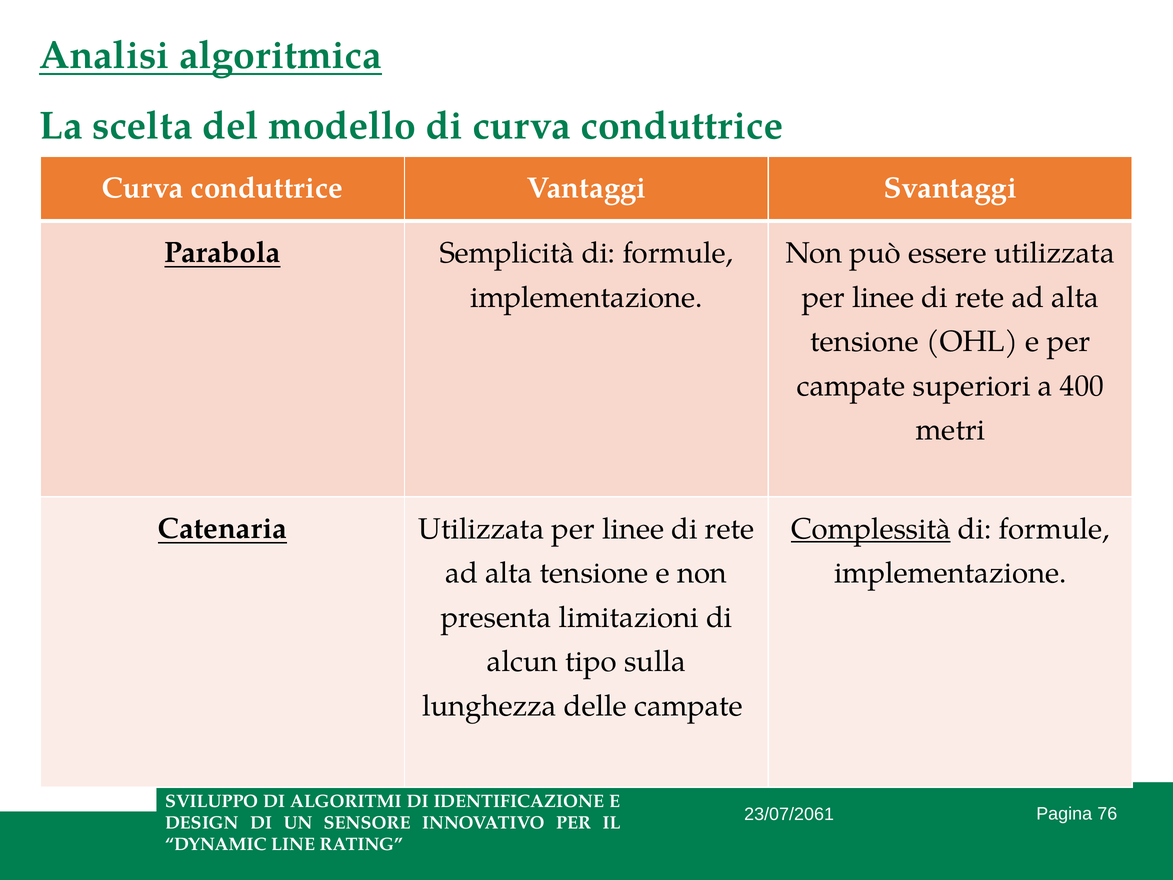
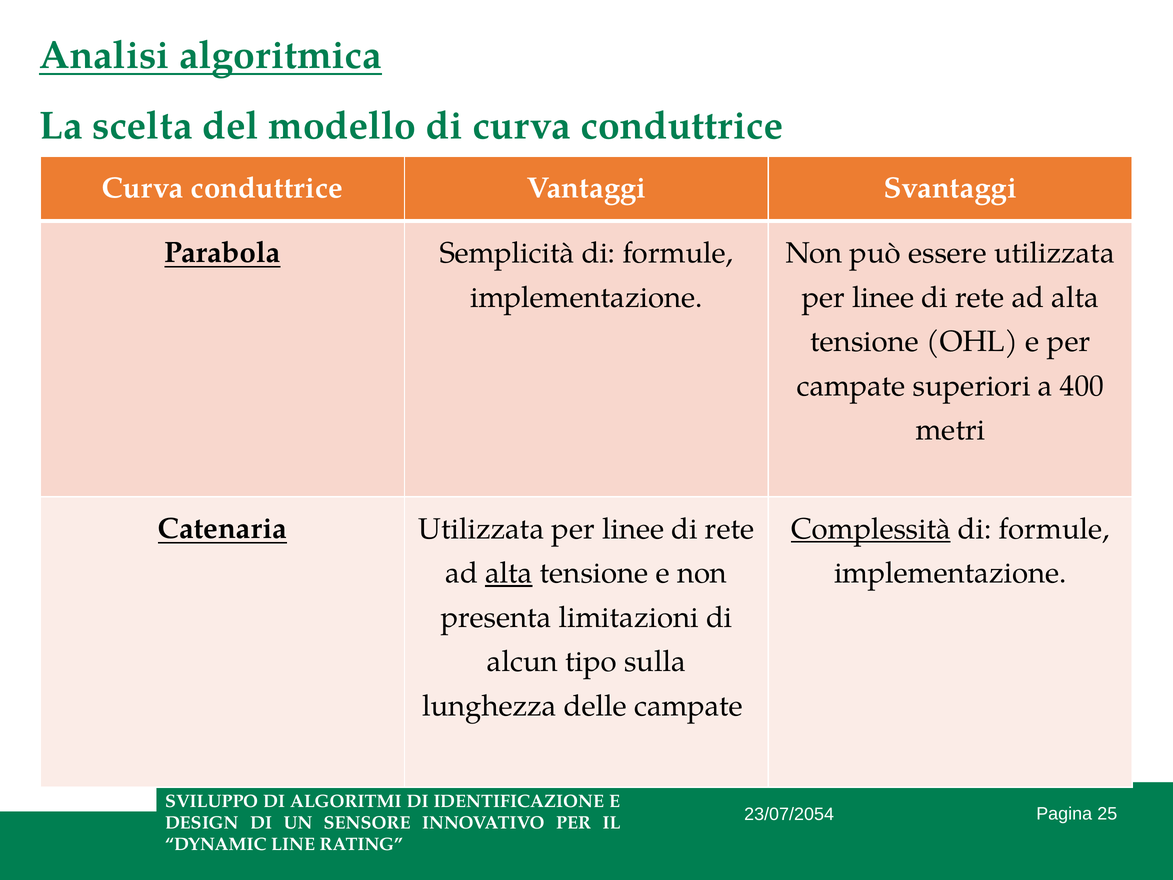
alta at (509, 573) underline: none -> present
23/07/2061: 23/07/2061 -> 23/07/2054
76: 76 -> 25
